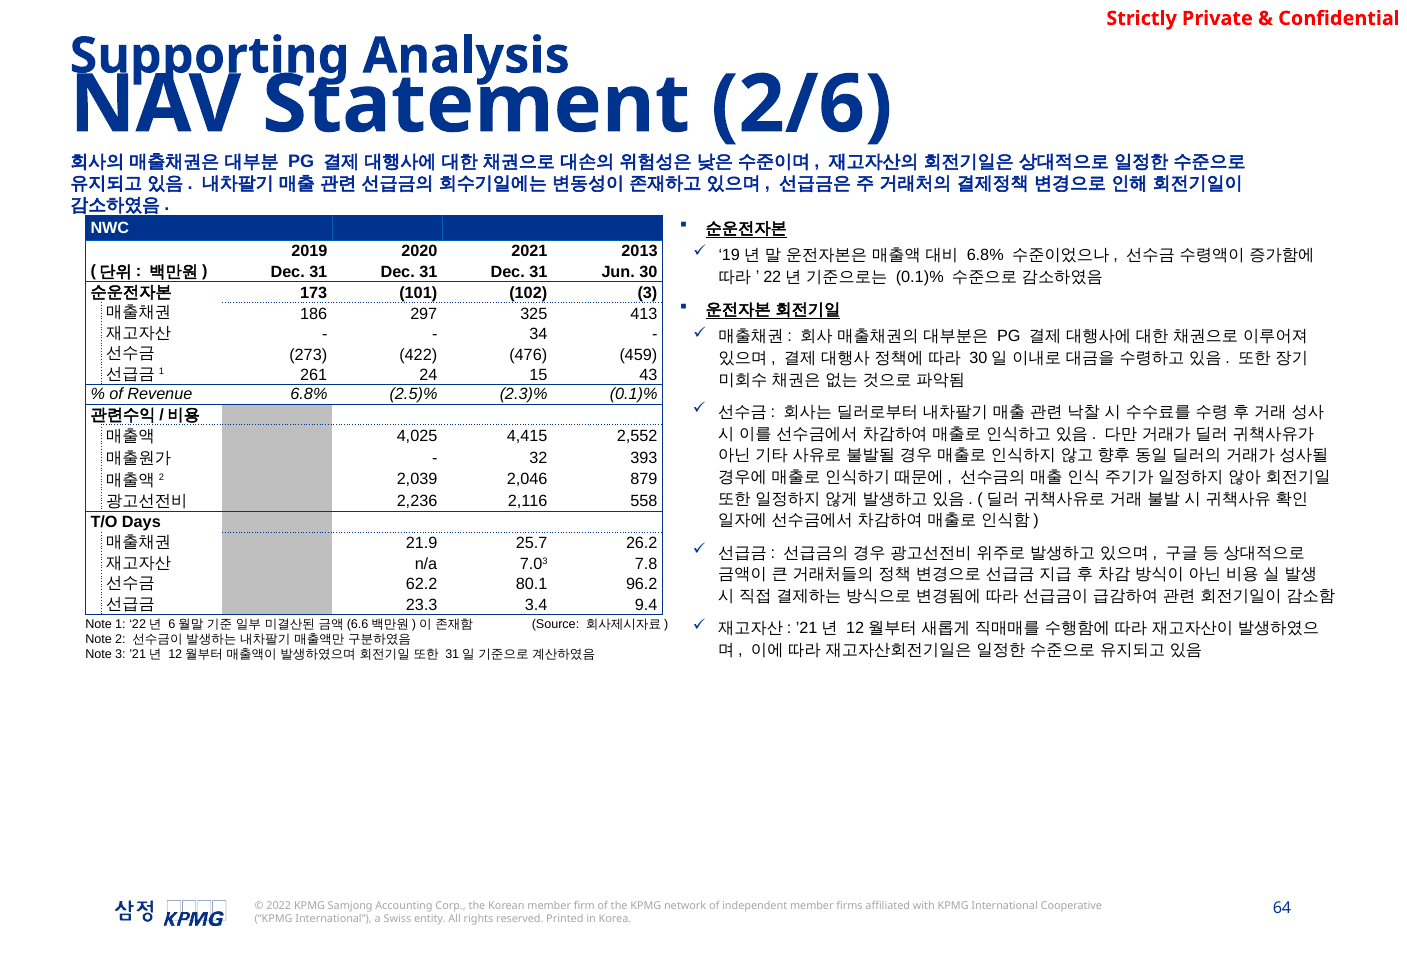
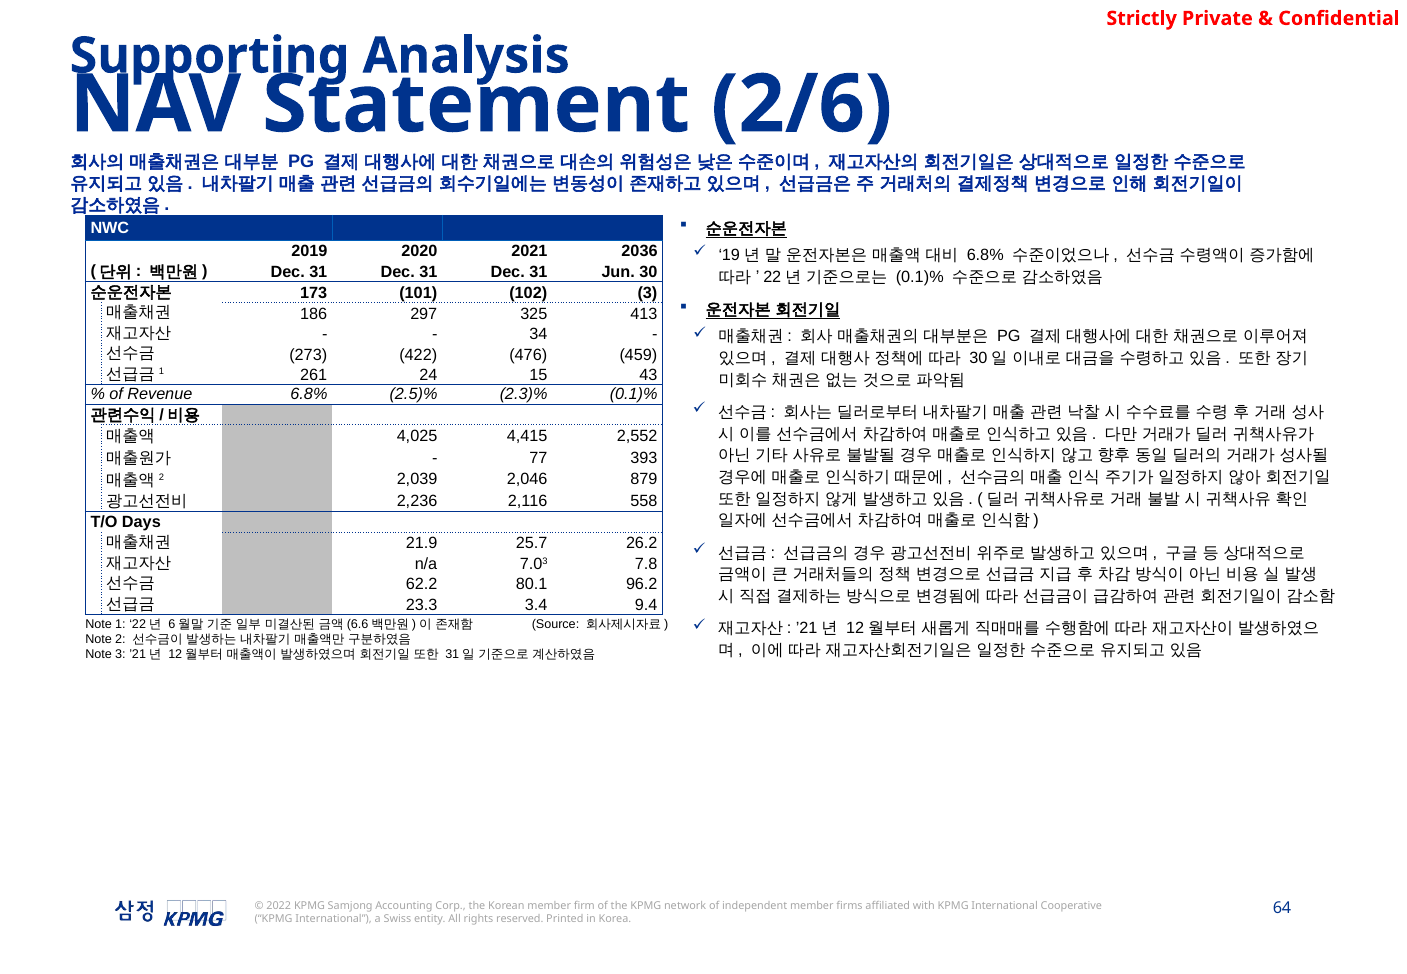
2013: 2013 -> 2036
32: 32 -> 77
